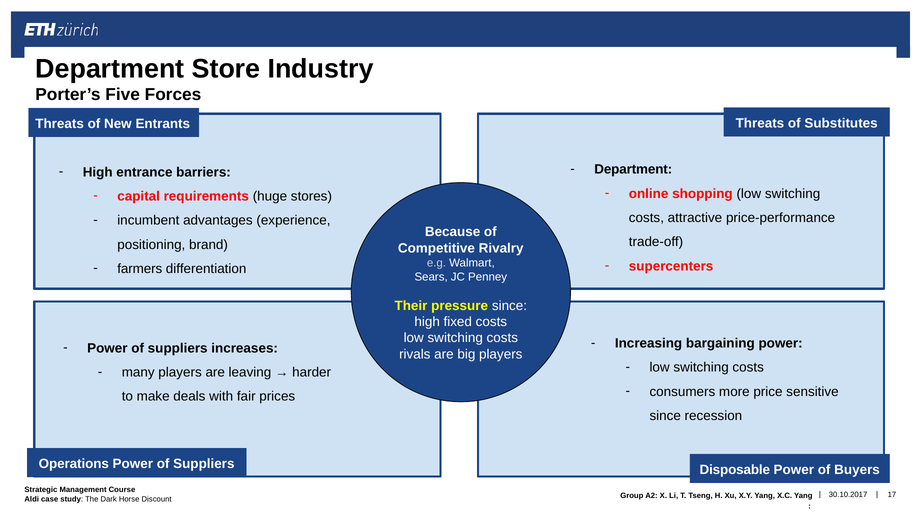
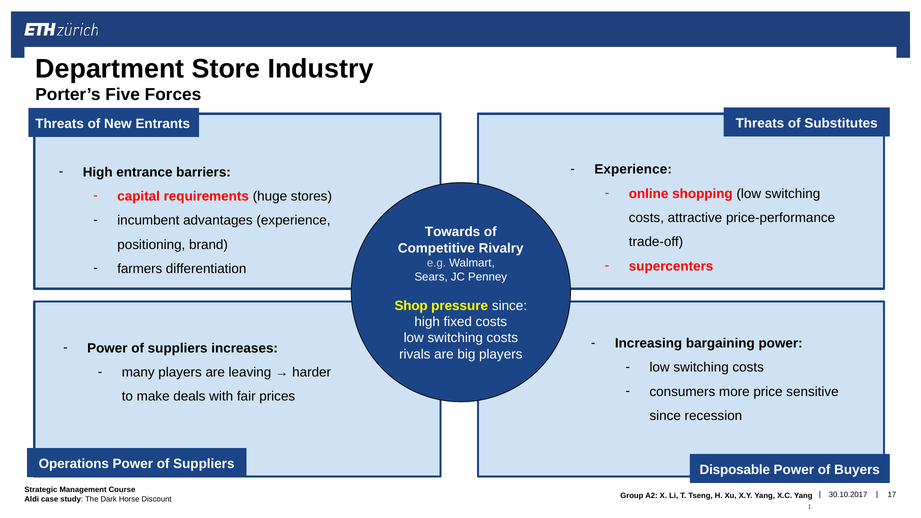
Department at (633, 169): Department -> Experience
Because: Because -> Towards
Their: Their -> Shop
